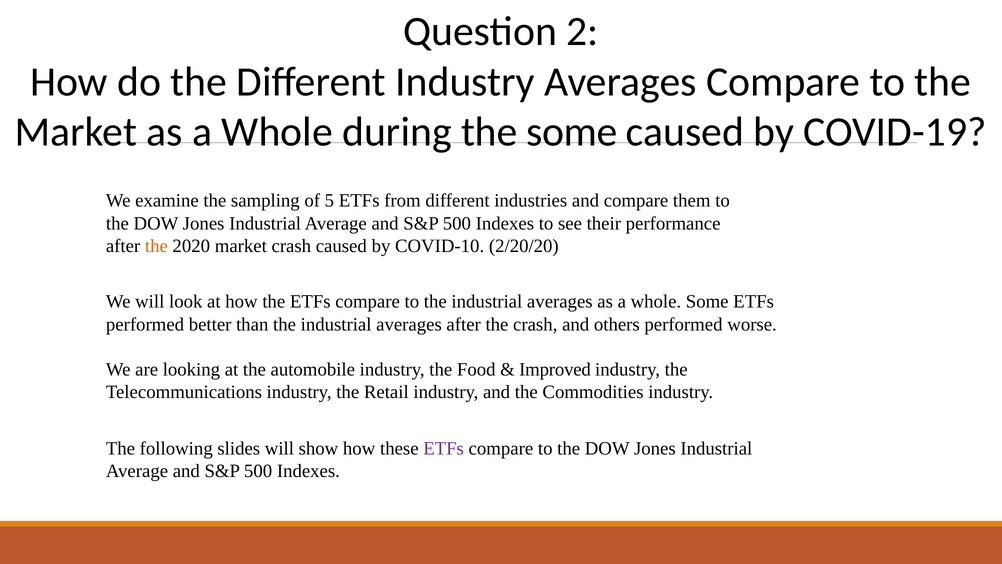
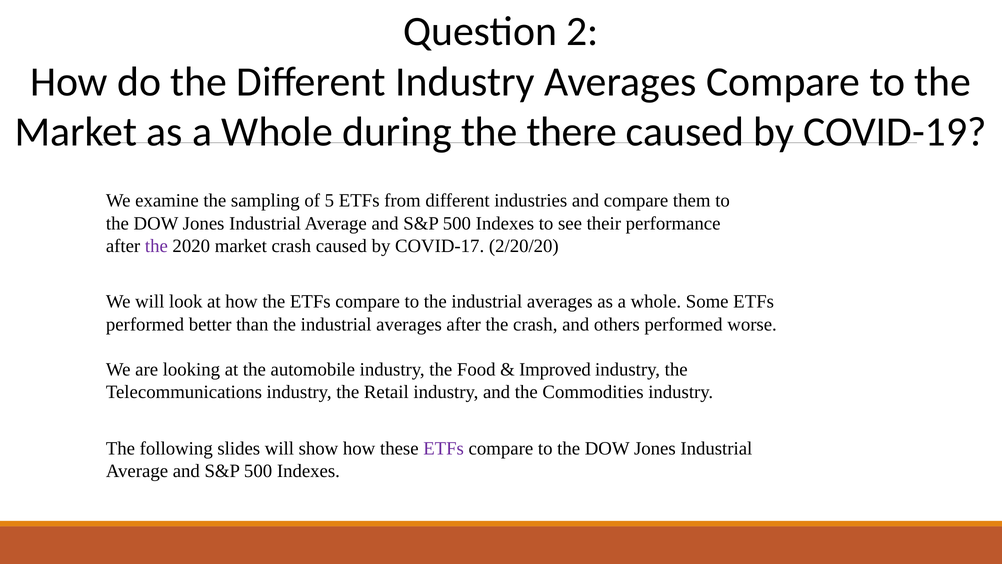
the some: some -> there
the at (156, 246) colour: orange -> purple
COVID-10: COVID-10 -> COVID-17
